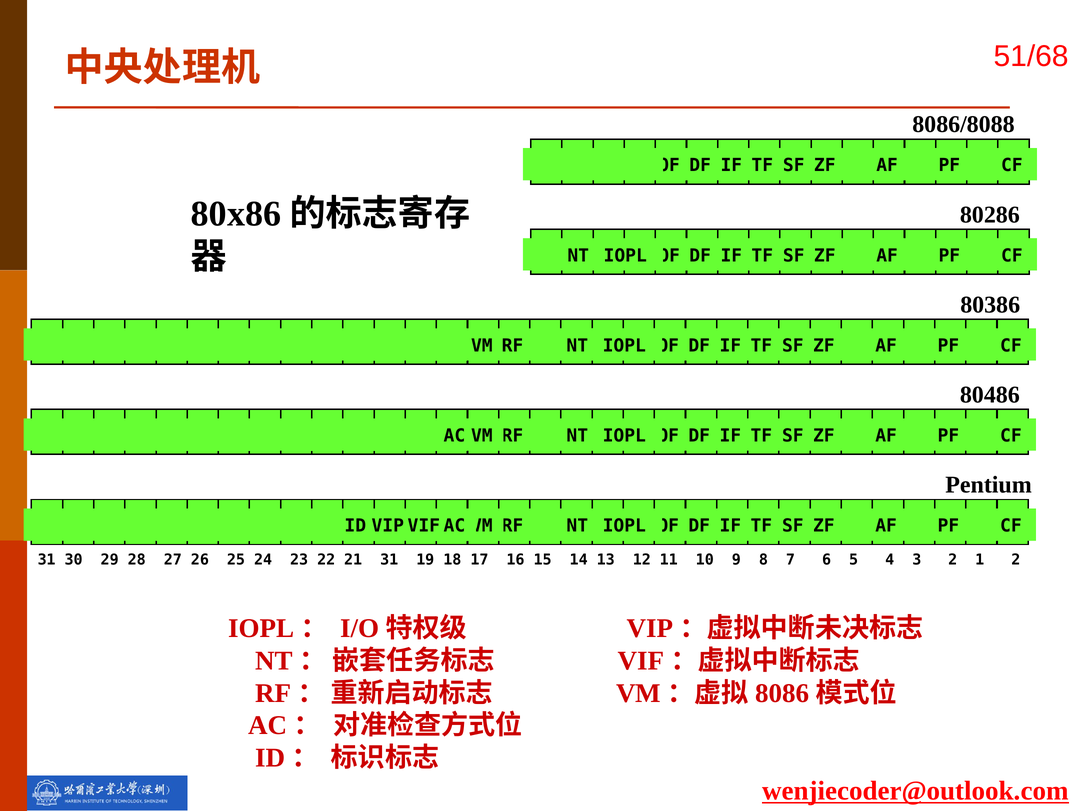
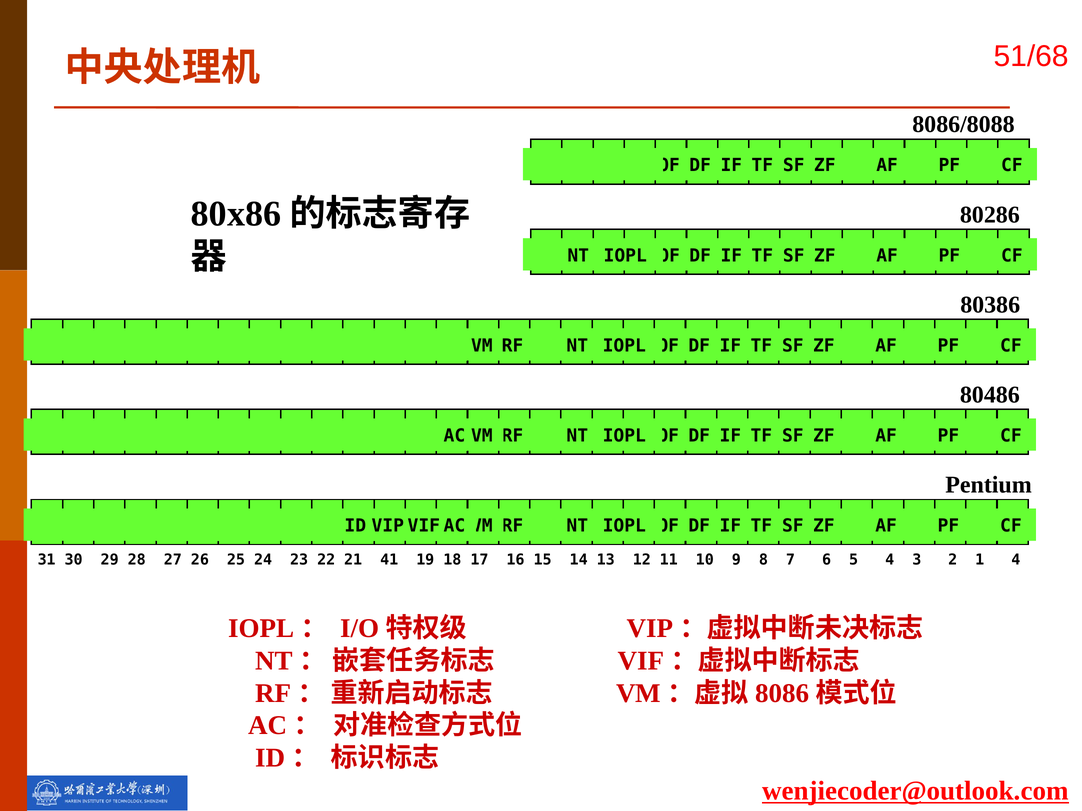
21 31: 31 -> 41
1 2: 2 -> 4
